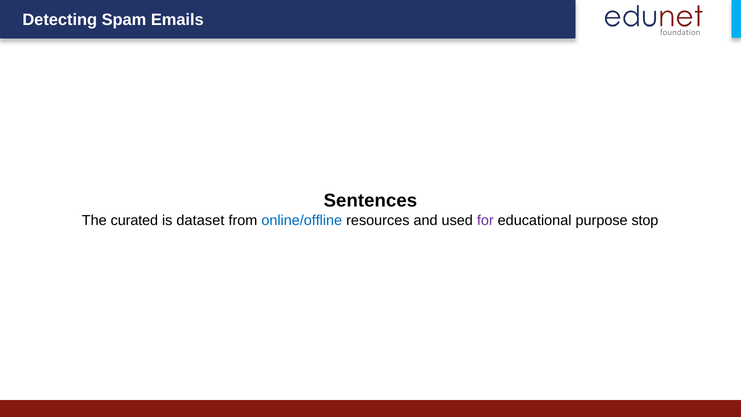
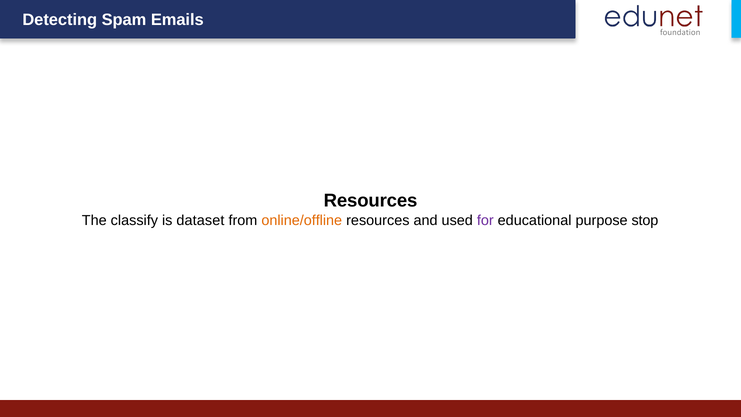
Sentences at (370, 201): Sentences -> Resources
curated: curated -> classify
online/offline colour: blue -> orange
